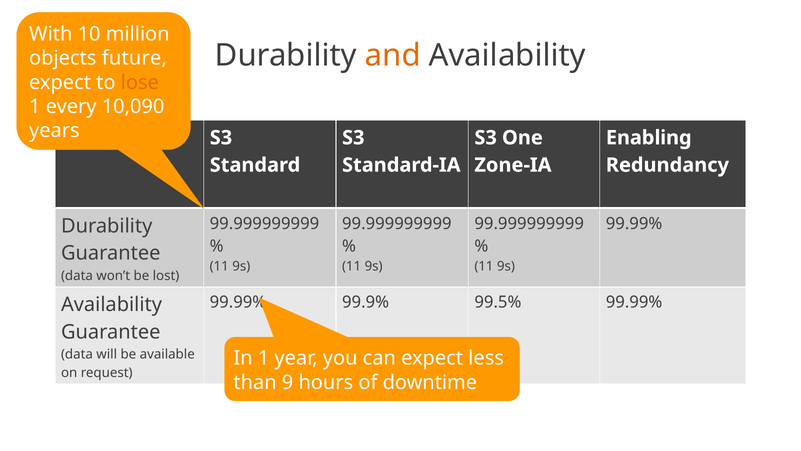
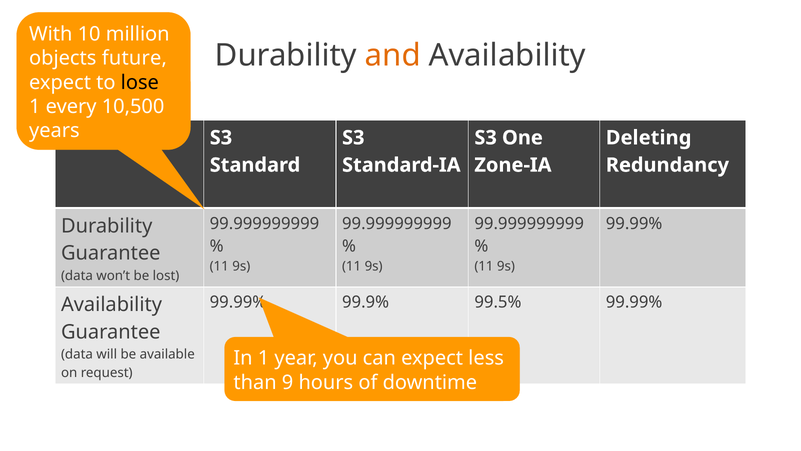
lose colour: orange -> black
10,090: 10,090 -> 10,500
Enabling: Enabling -> Deleting
